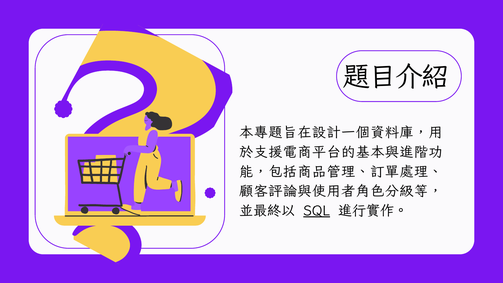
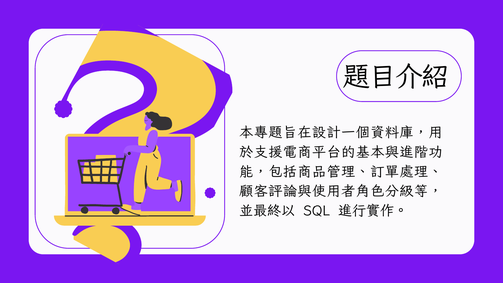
SQL underline: present -> none
